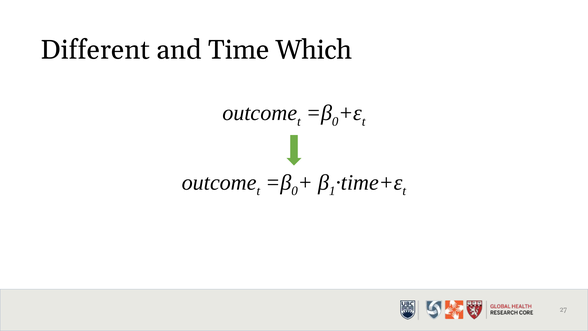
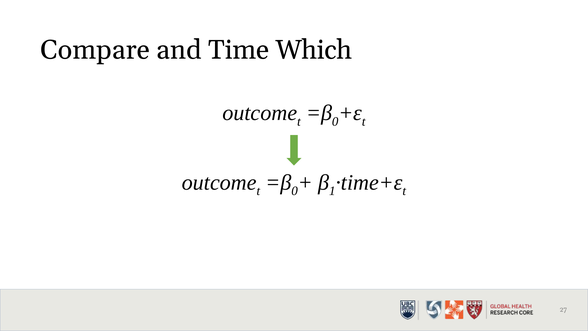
Different: Different -> Compare
